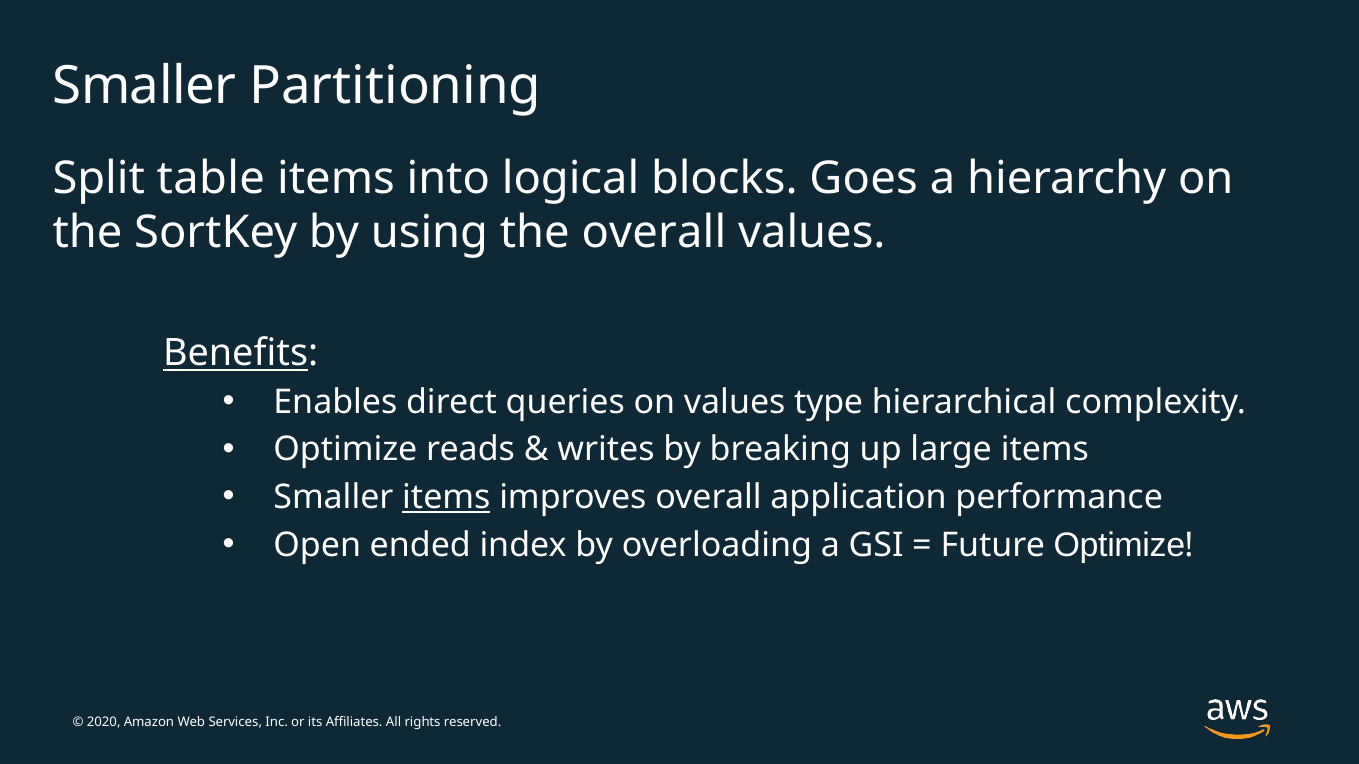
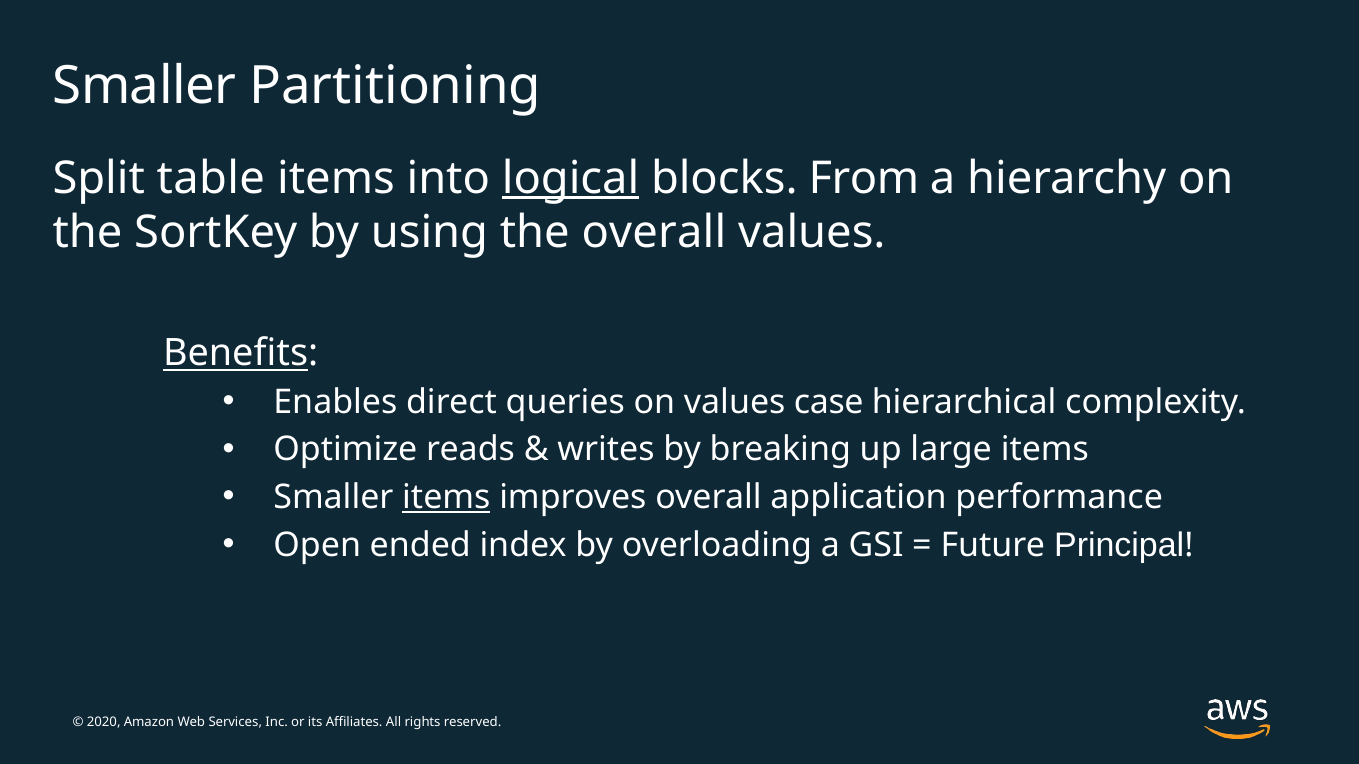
logical underline: none -> present
Goes: Goes -> From
type: type -> case
Future Optimize: Optimize -> Principal
